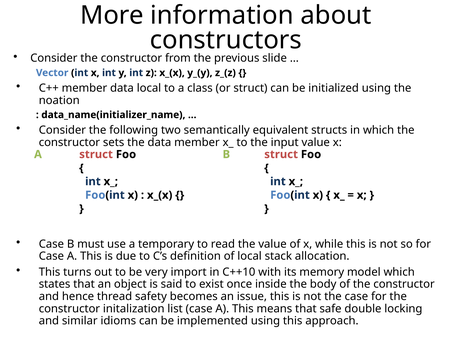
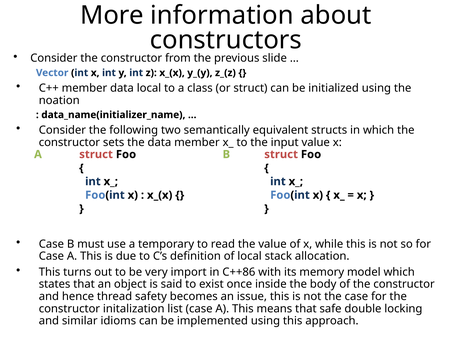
C++10: C++10 -> C++86
